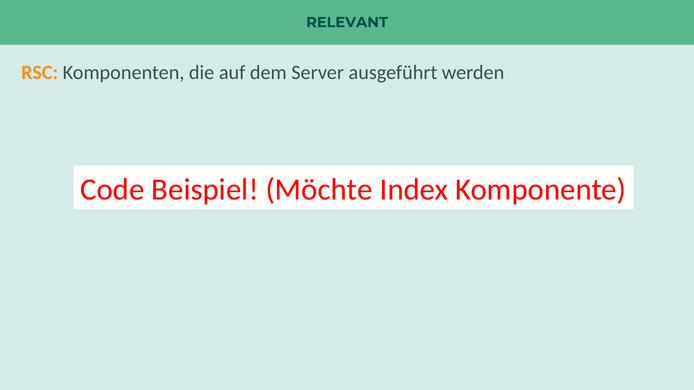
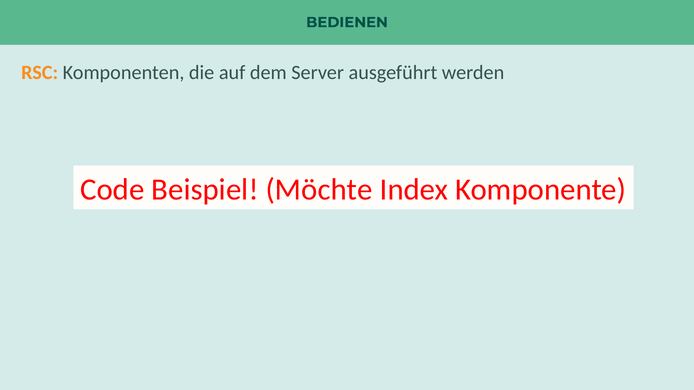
RELEVANT: RELEVANT -> BEDIENEN
